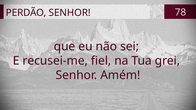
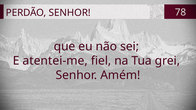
recusei-me: recusei-me -> atentei-me
